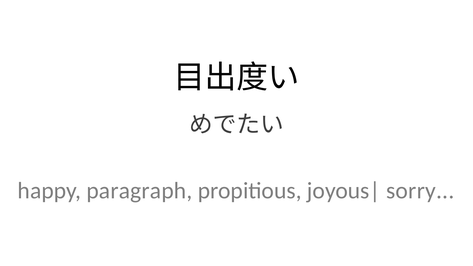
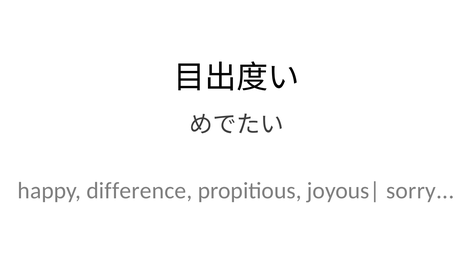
paragraph: paragraph -> difference
